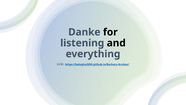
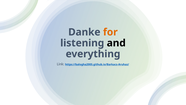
for colour: black -> orange
